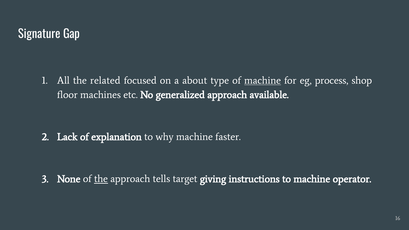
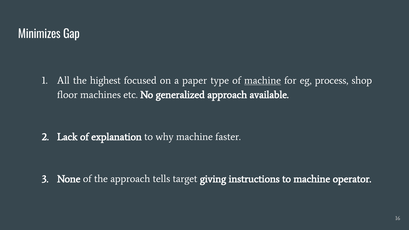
Signature: Signature -> Minimizes
related: related -> highest
about: about -> paper
the at (101, 179) underline: present -> none
